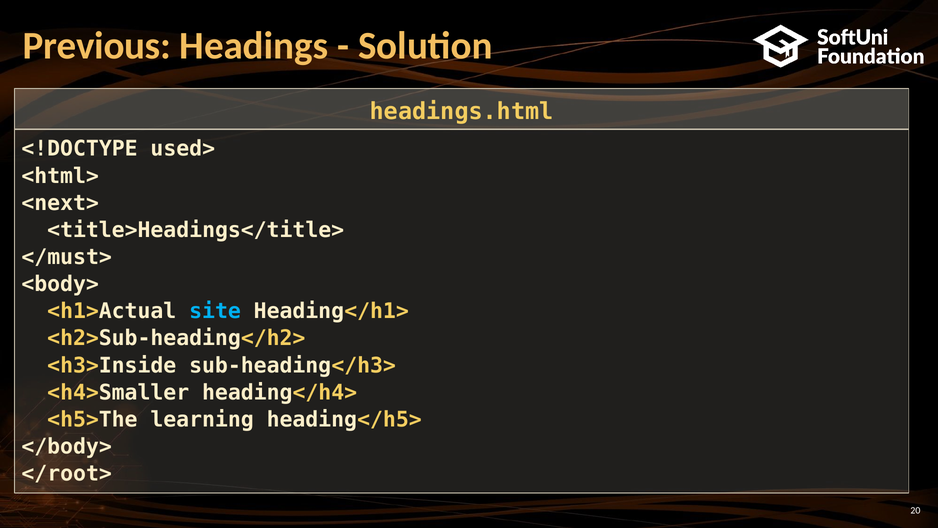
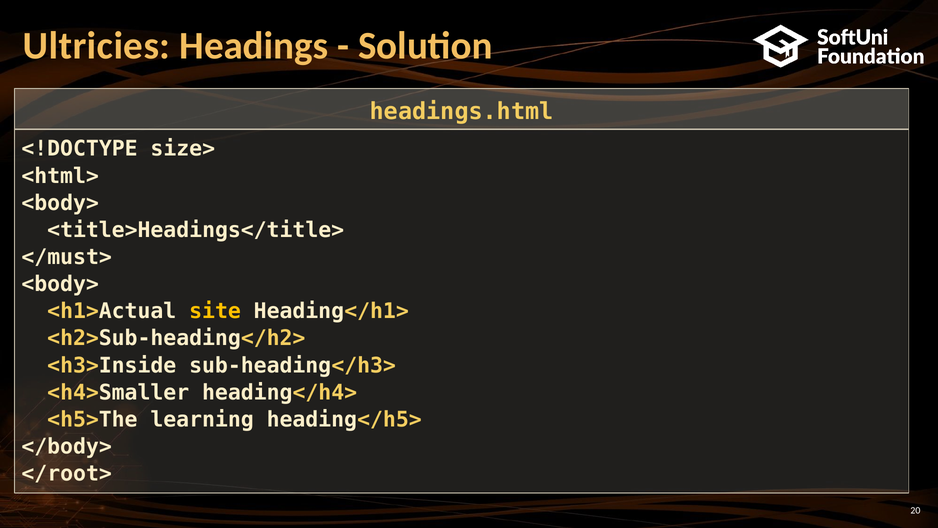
Previous: Previous -> Ultricies
used>: used> -> size>
<next> at (60, 203): <next> -> <body>
site colour: light blue -> yellow
